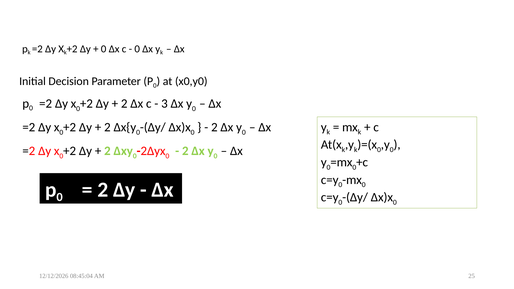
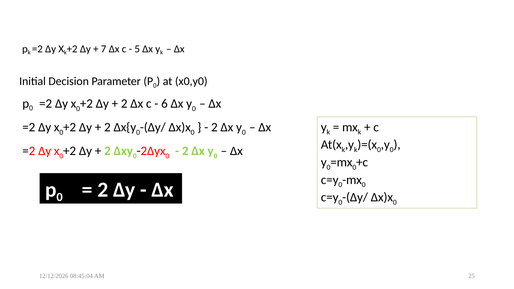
0 at (104, 49): 0 -> 7
0 at (137, 49): 0 -> 5
3: 3 -> 6
